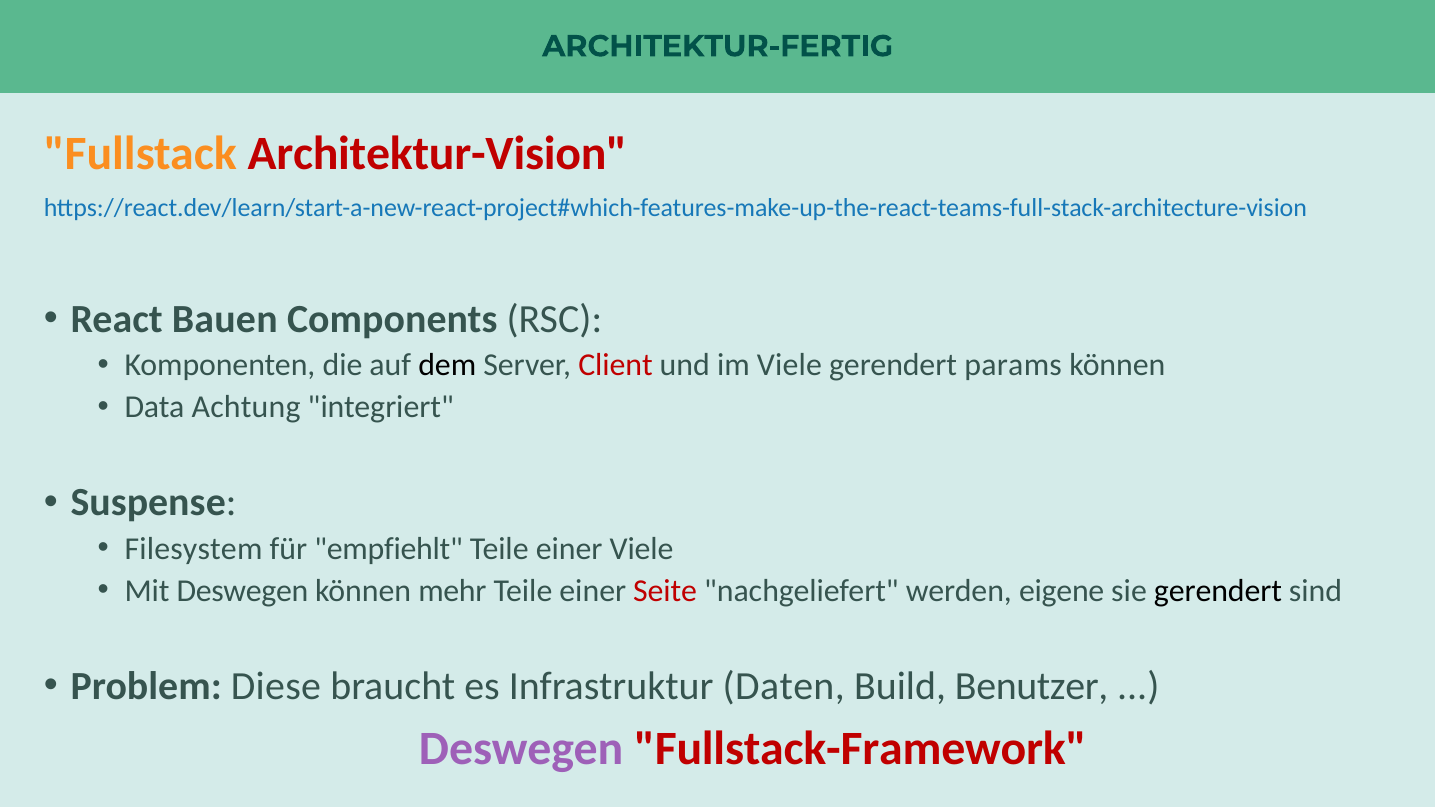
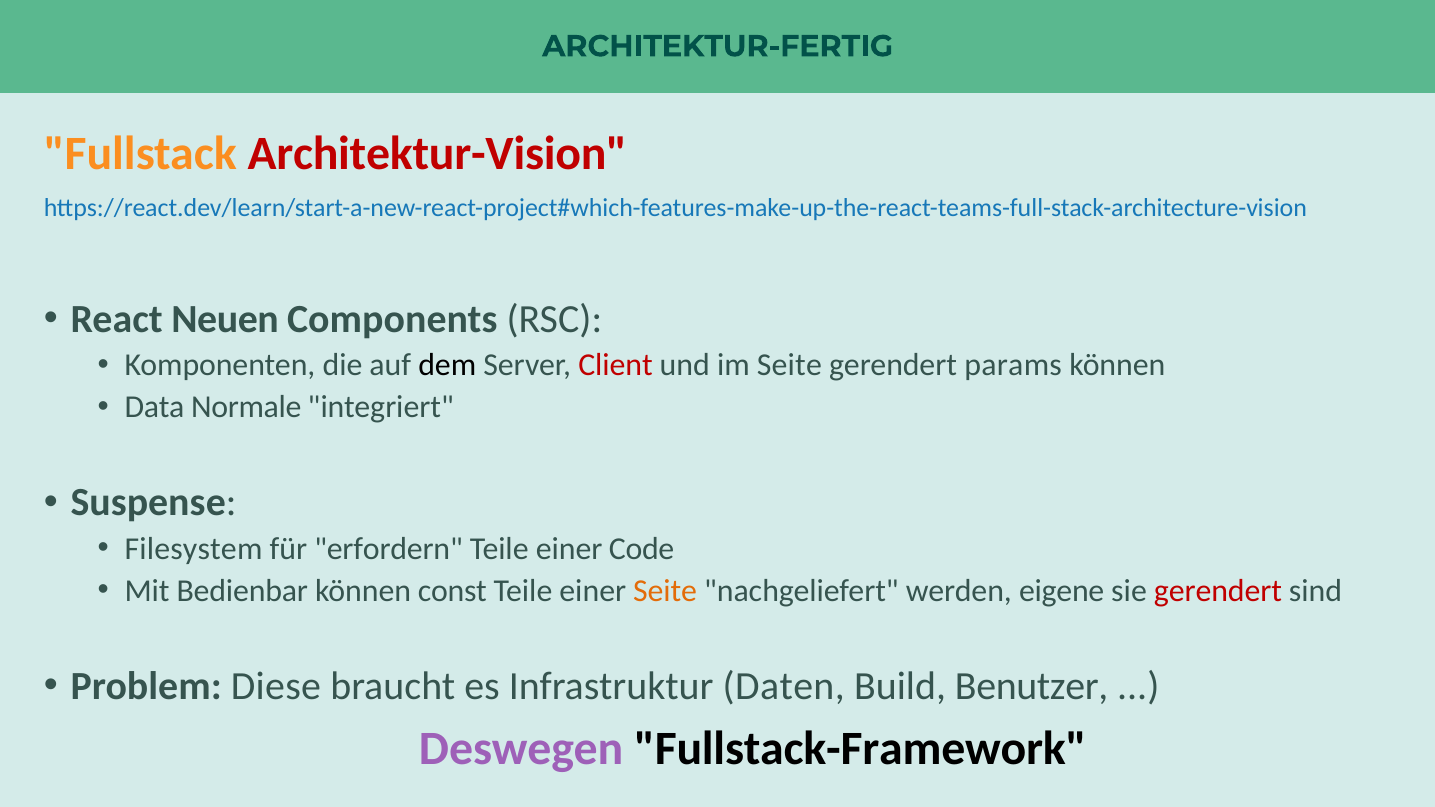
Bauen: Bauen -> Neuen
im Viele: Viele -> Seite
Achtung: Achtung -> Normale
empfiehlt: empfiehlt -> erfordern
einer Viele: Viele -> Code
Deswegen: Deswegen -> Bedienbar
mehr: mehr -> const
Seite at (665, 591) colour: red -> orange
gerendert at (1218, 591) colour: black -> red
Fullstack-Framework colour: red -> black
